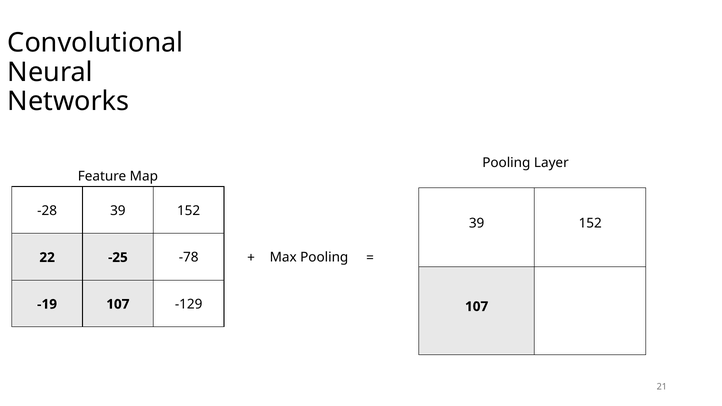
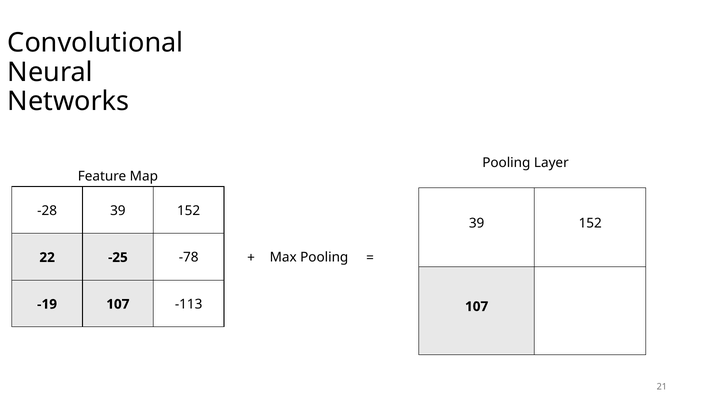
-129: -129 -> -113
